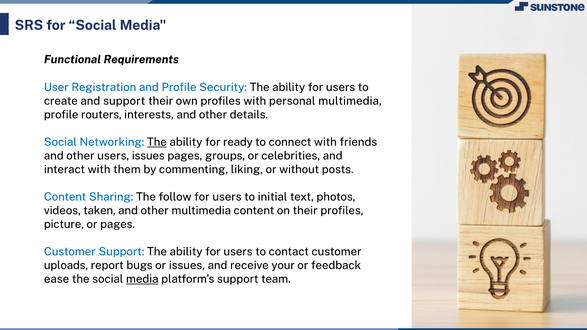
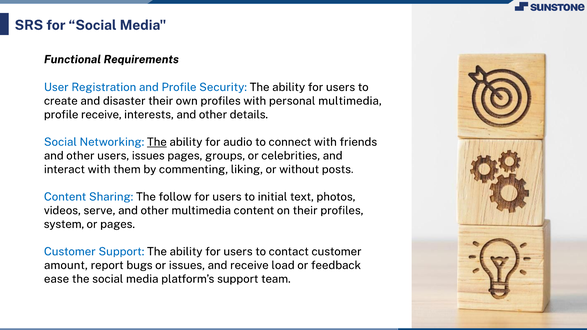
and support: support -> disaster
profile routers: routers -> receive
ready: ready -> audio
taken: taken -> serve
picture: picture -> system
uploads: uploads -> amount
your: your -> load
media at (142, 279) underline: present -> none
